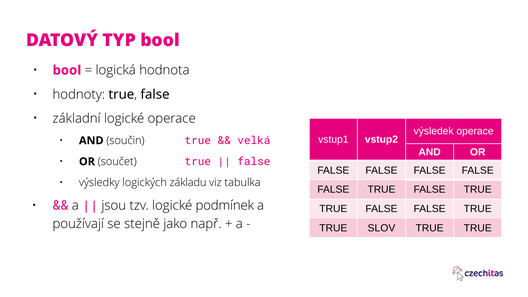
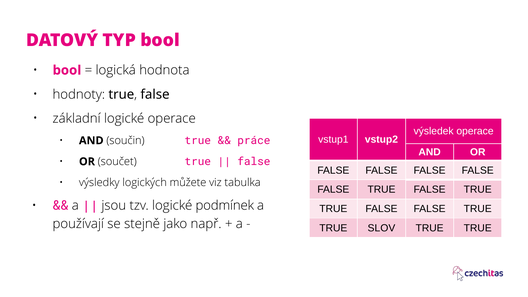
velká: velká -> práce
základu: základu -> můžete
